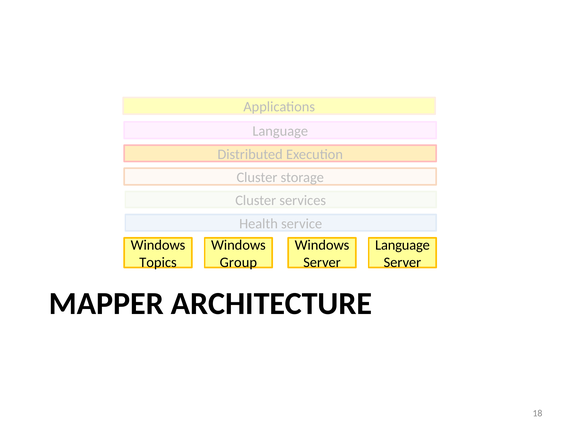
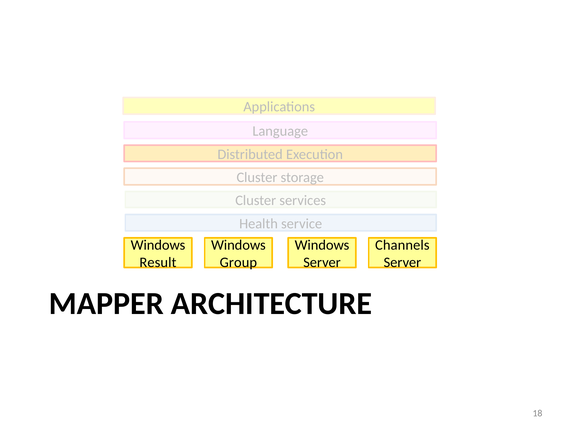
Language at (402, 245): Language -> Channels
Topics: Topics -> Result
